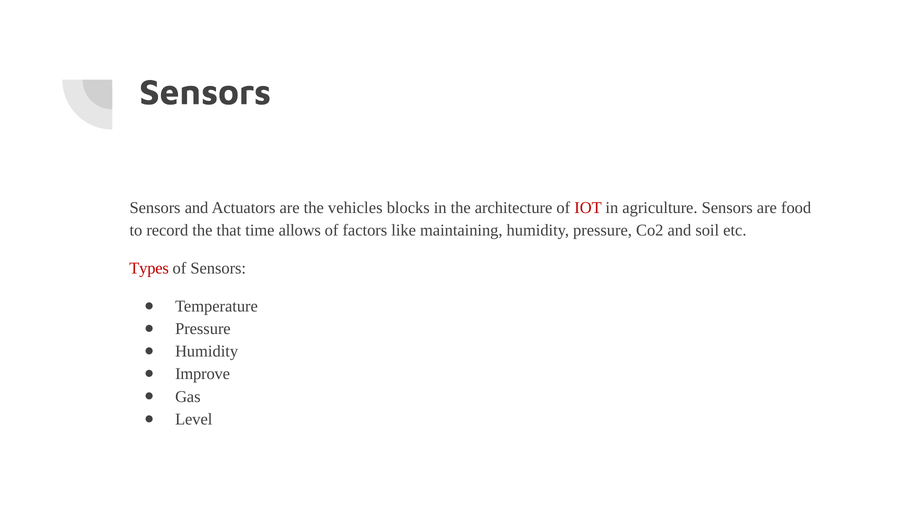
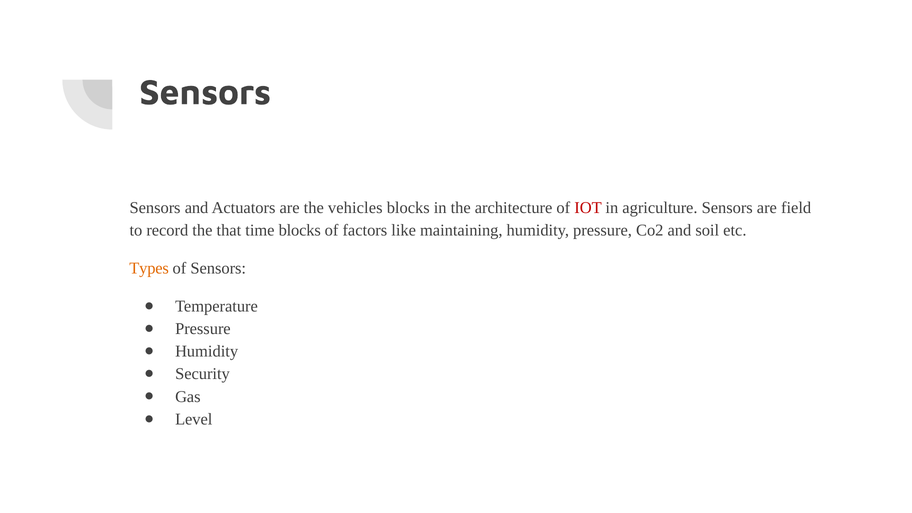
food: food -> field
time allows: allows -> blocks
Types colour: red -> orange
Improve: Improve -> Security
